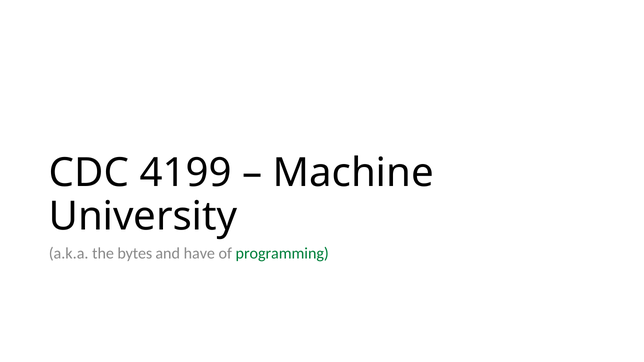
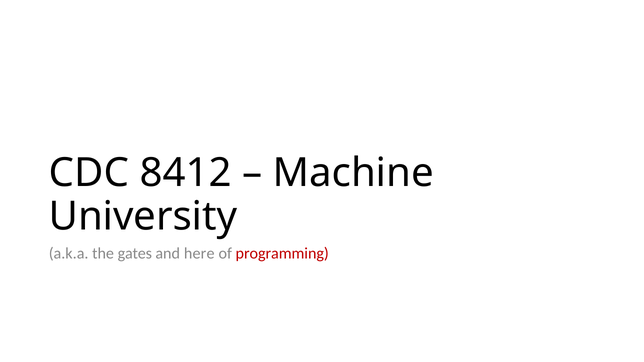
4199: 4199 -> 8412
bytes: bytes -> gates
have: have -> here
programming colour: green -> red
